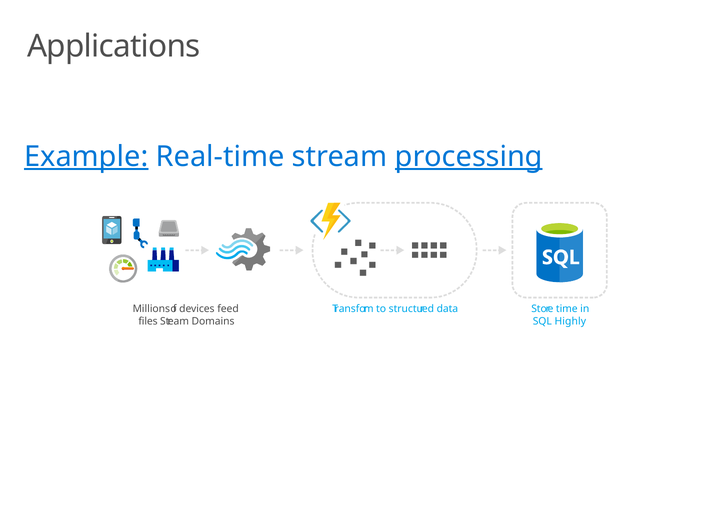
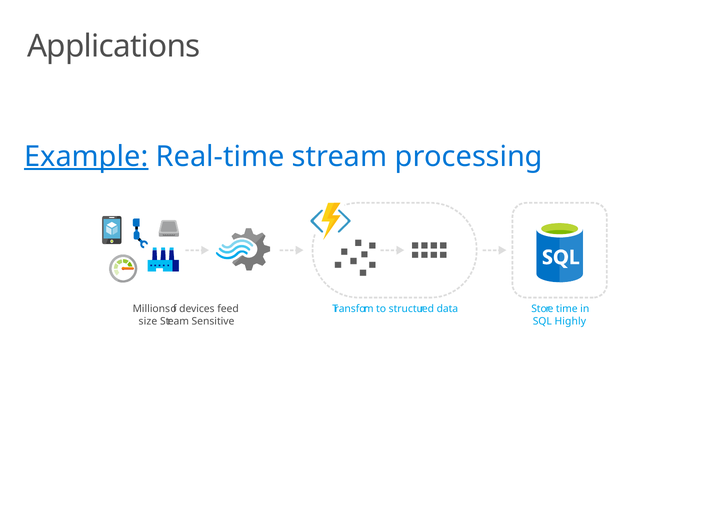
processing underline: present -> none
files: files -> size
Domains: Domains -> Sensitive
